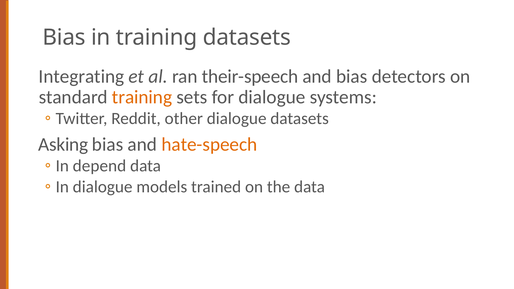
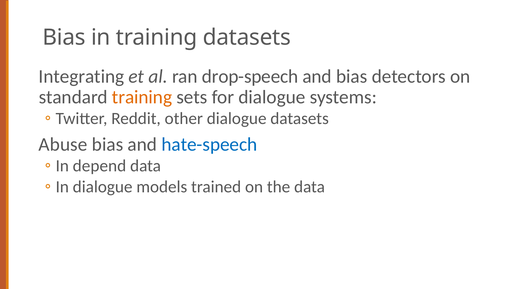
their-speech: their-speech -> drop-speech
Asking: Asking -> Abuse
hate-speech colour: orange -> blue
